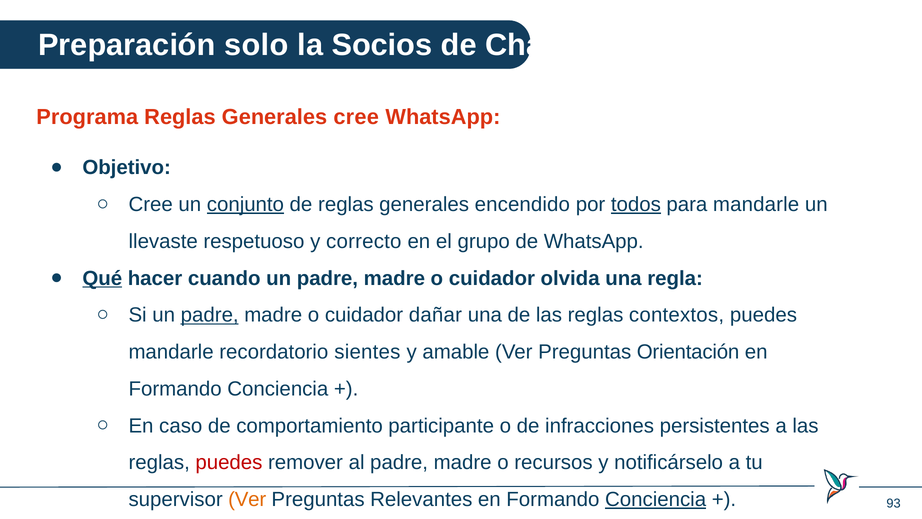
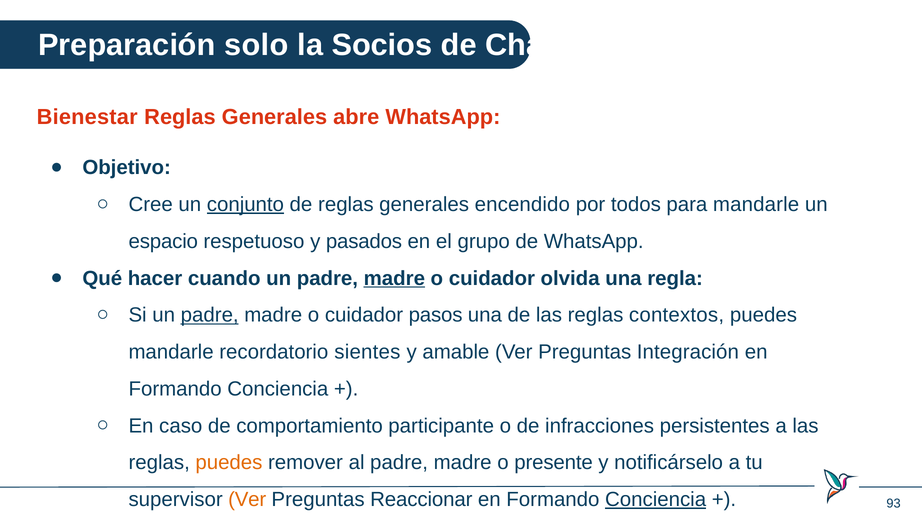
Programa: Programa -> Bienestar
Generales cree: cree -> abre
todos underline: present -> none
llevaste: llevaste -> espacio
correcto: correcto -> pasados
Qué underline: present -> none
madre at (394, 278) underline: none -> present
dañar: dañar -> pasos
Orientación: Orientación -> Integración
puedes at (229, 462) colour: red -> orange
recursos: recursos -> presente
Relevantes: Relevantes -> Reaccionar
